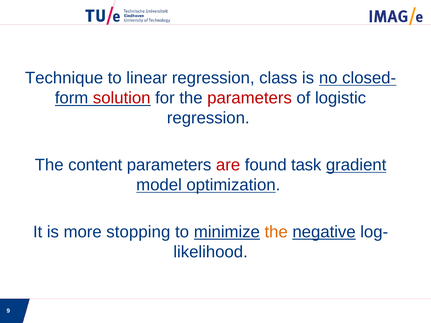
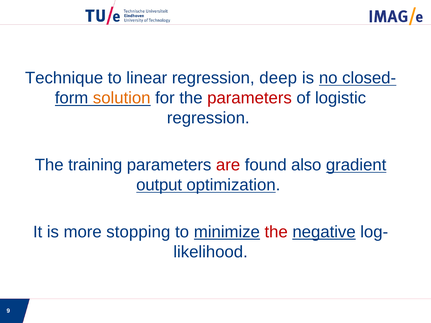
class: class -> deep
solution colour: red -> orange
content: content -> training
task: task -> also
model: model -> output
the at (276, 232) colour: orange -> red
